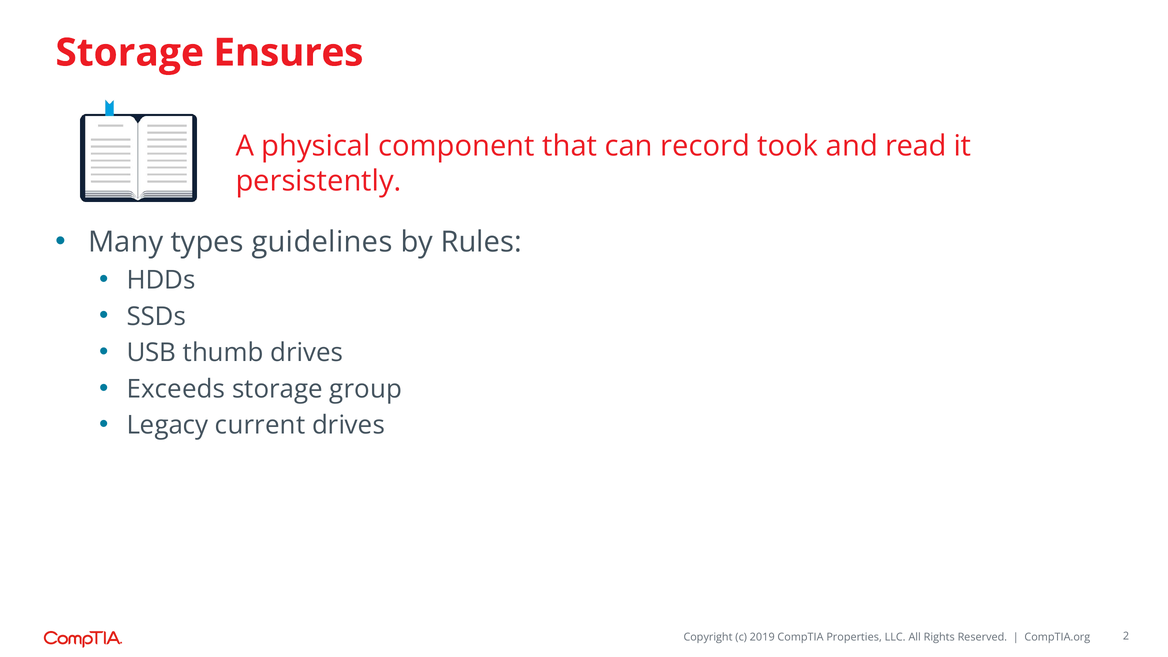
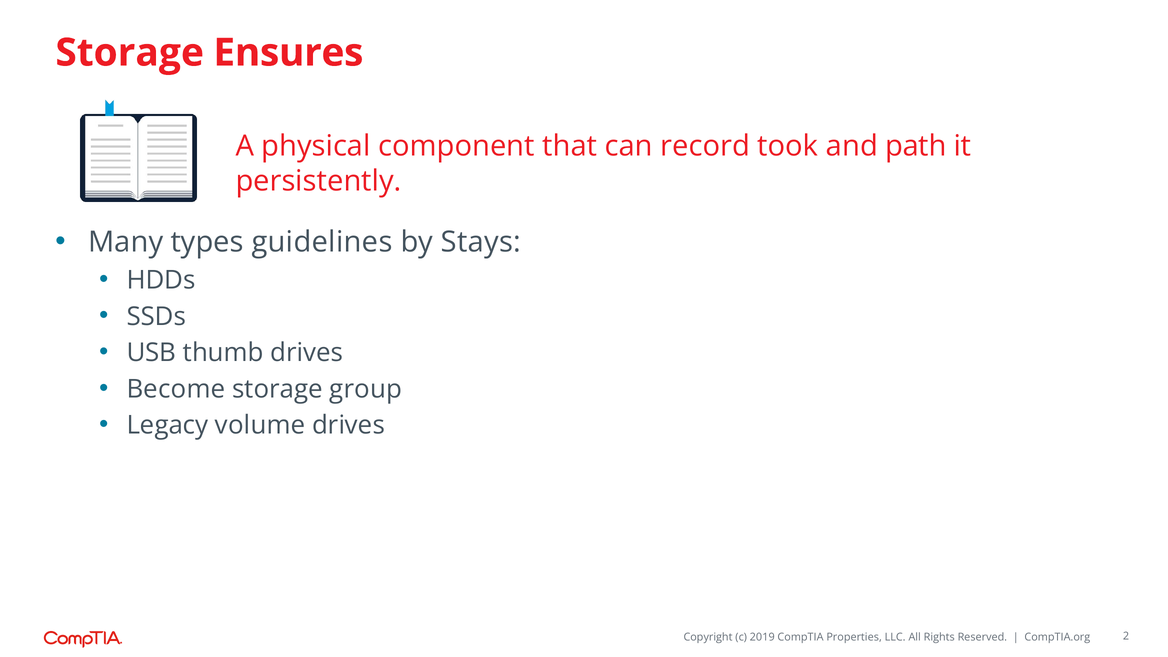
read: read -> path
Rules: Rules -> Stays
Exceeds: Exceeds -> Become
current: current -> volume
